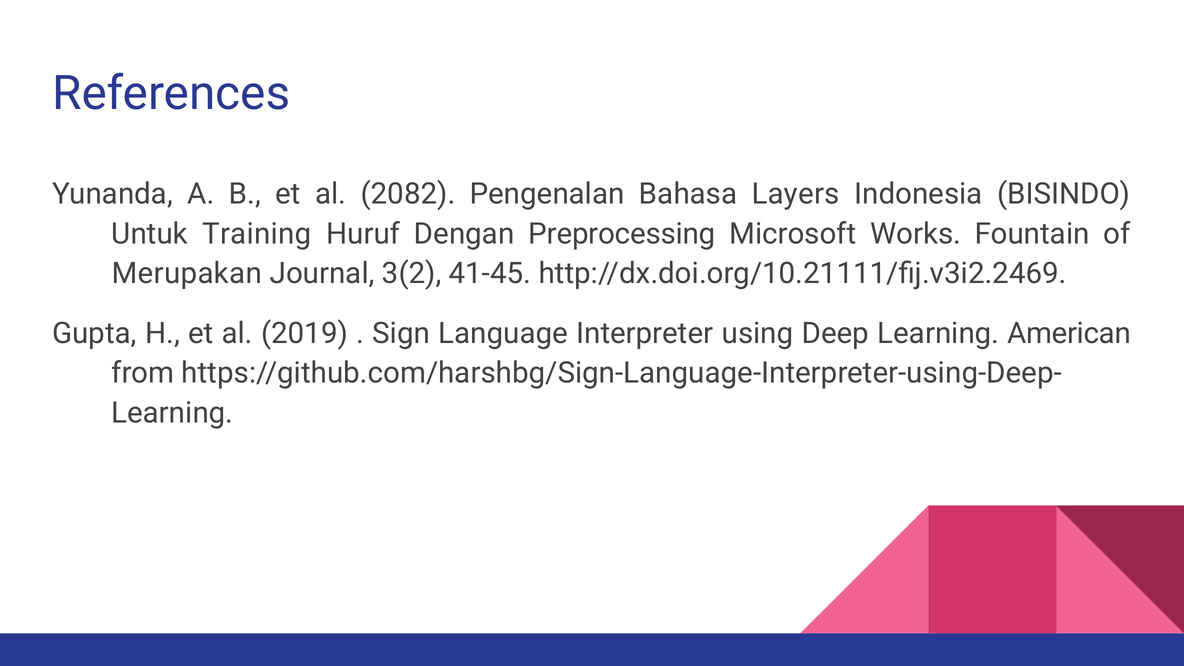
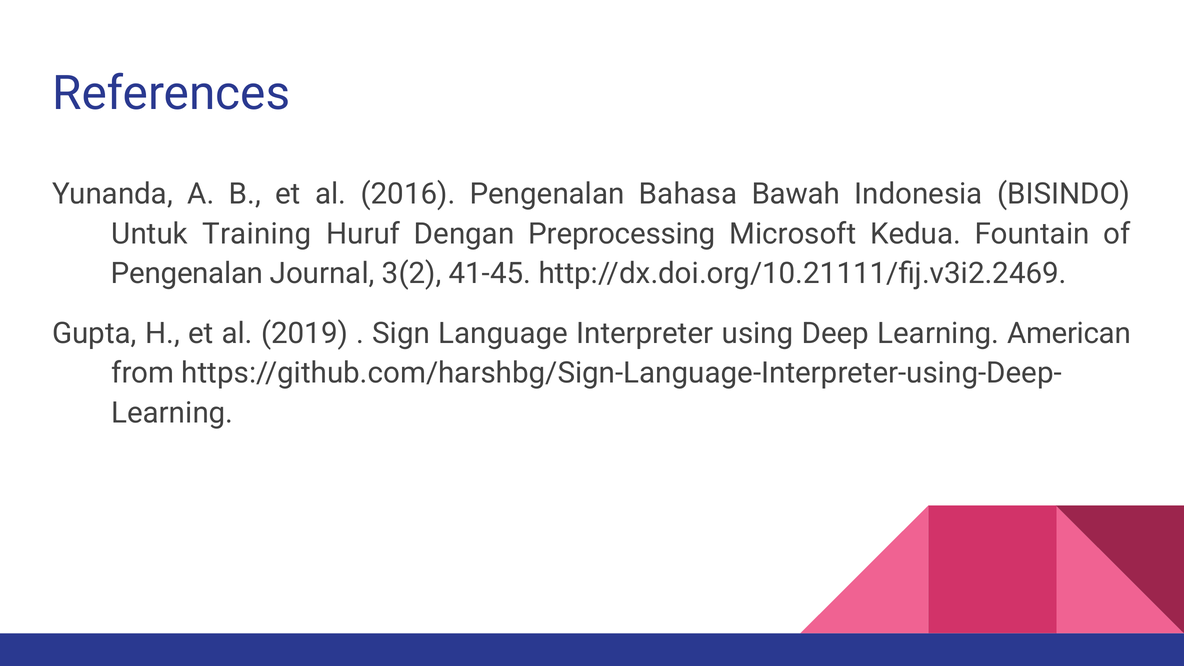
2082: 2082 -> 2016
Layers: Layers -> Bawah
Works: Works -> Kedua
Merupakan at (187, 274): Merupakan -> Pengenalan
